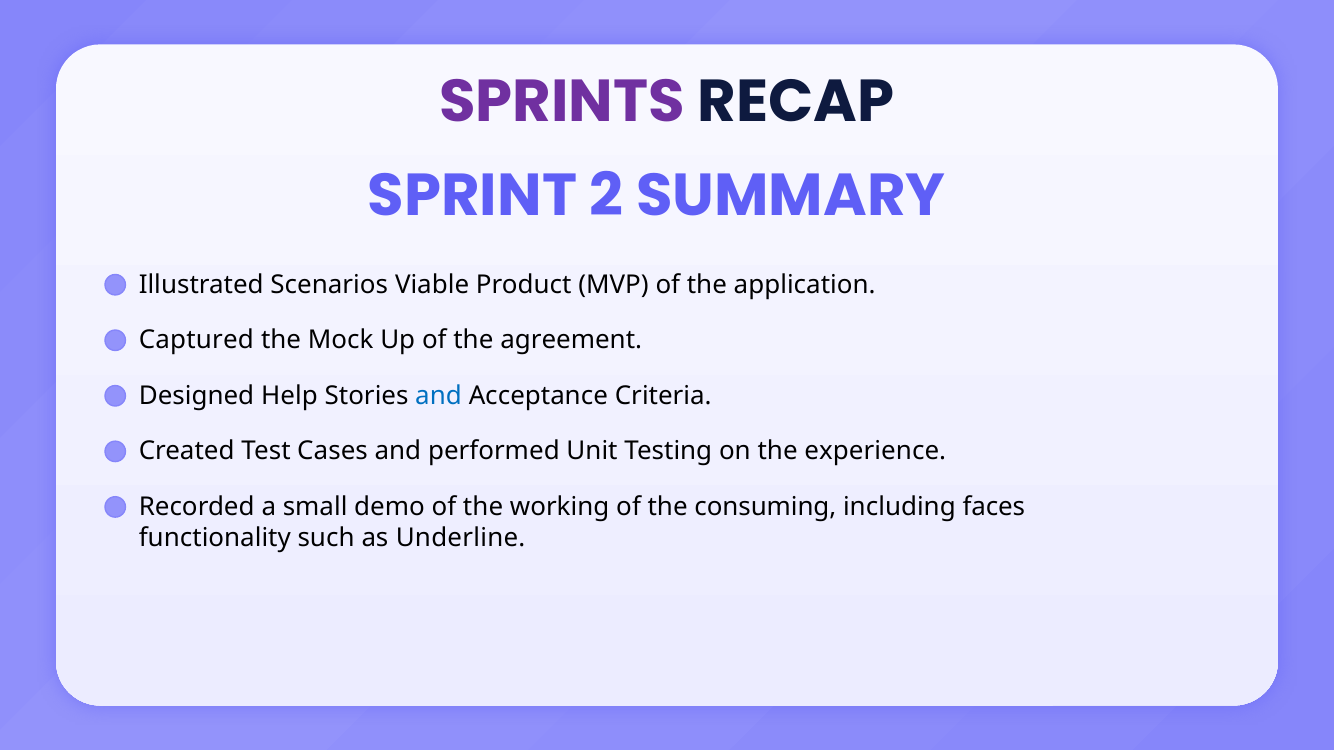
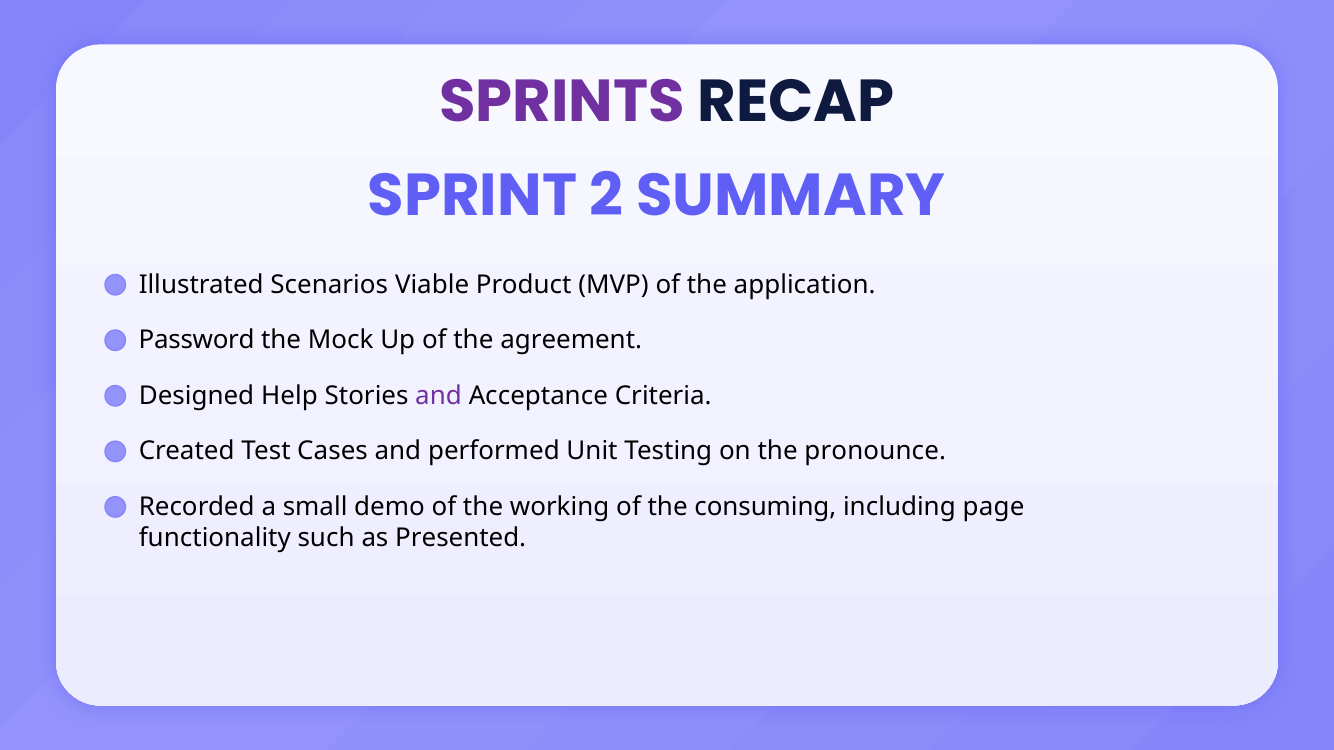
Captured: Captured -> Password
and at (438, 396) colour: blue -> purple
experience: experience -> pronounce
faces: faces -> page
Underline: Underline -> Presented
